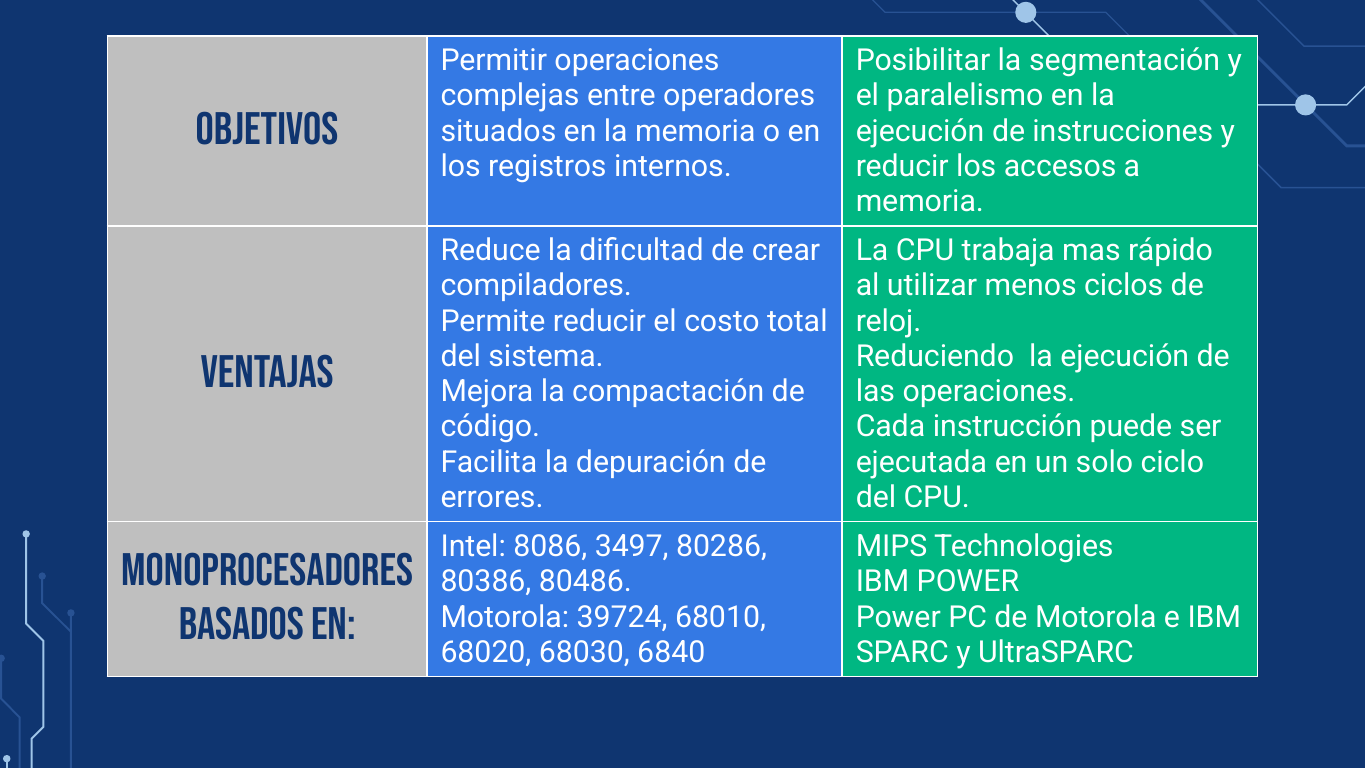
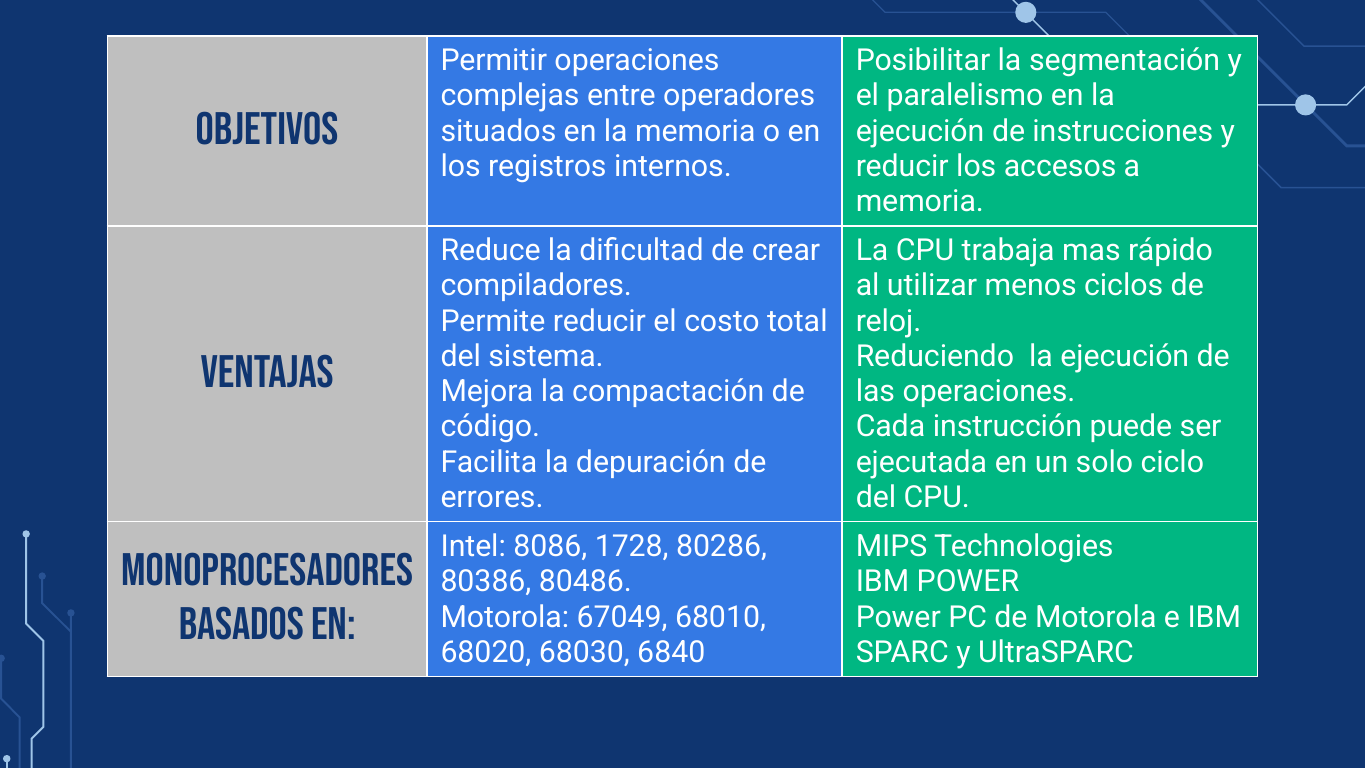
3497: 3497 -> 1728
39724: 39724 -> 67049
